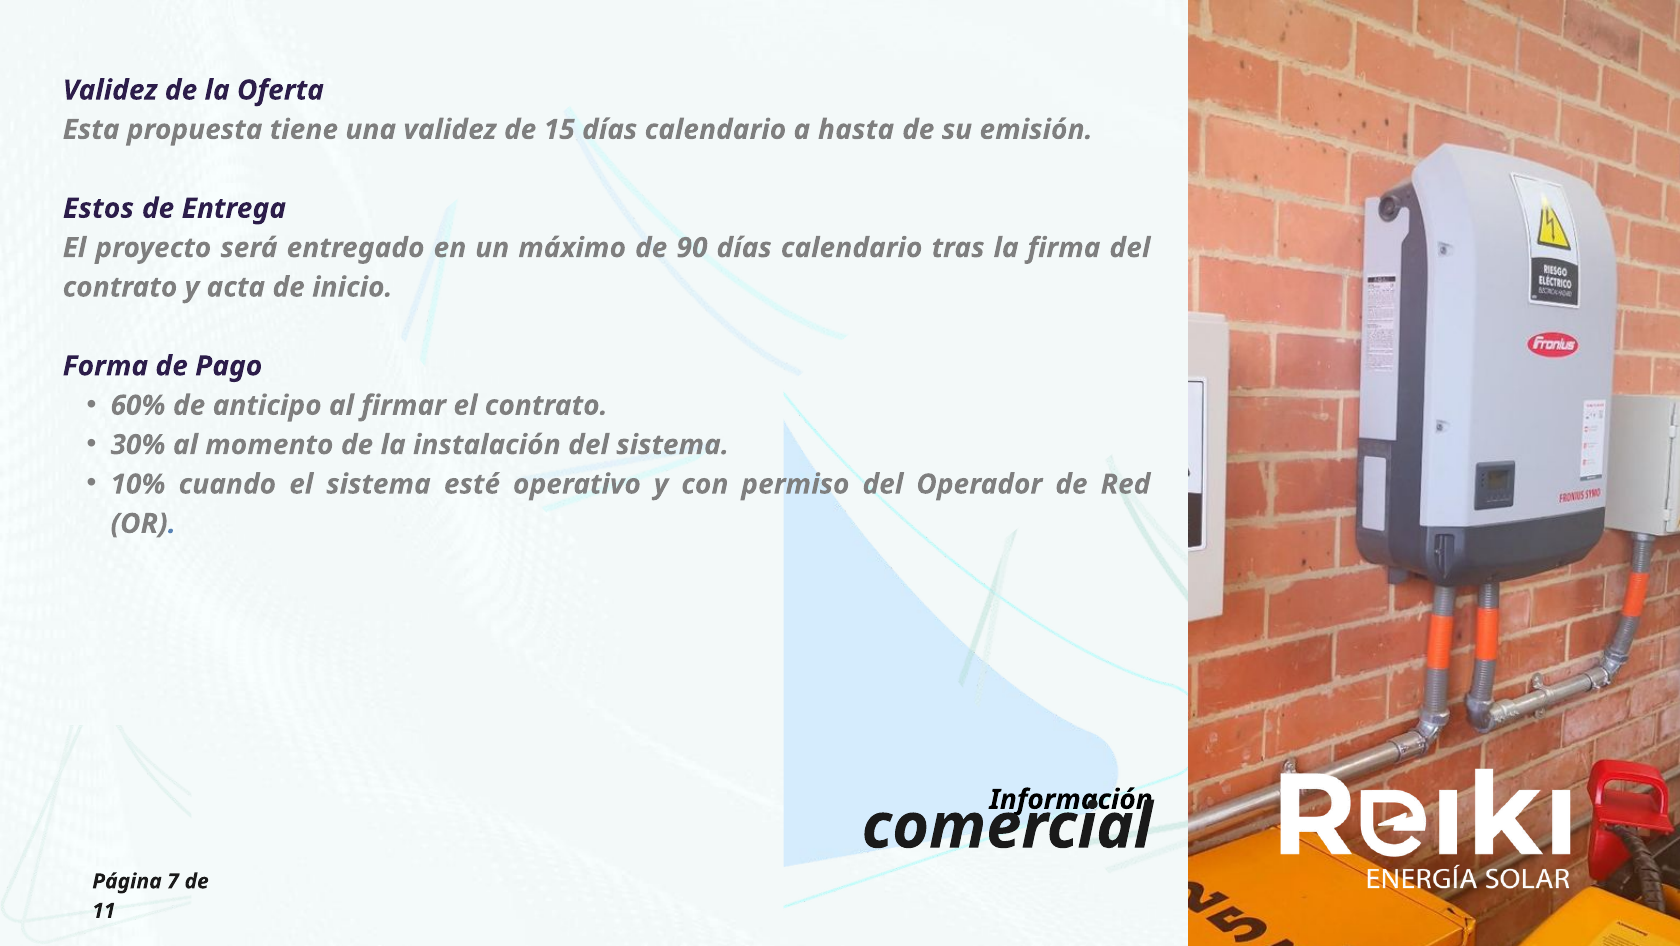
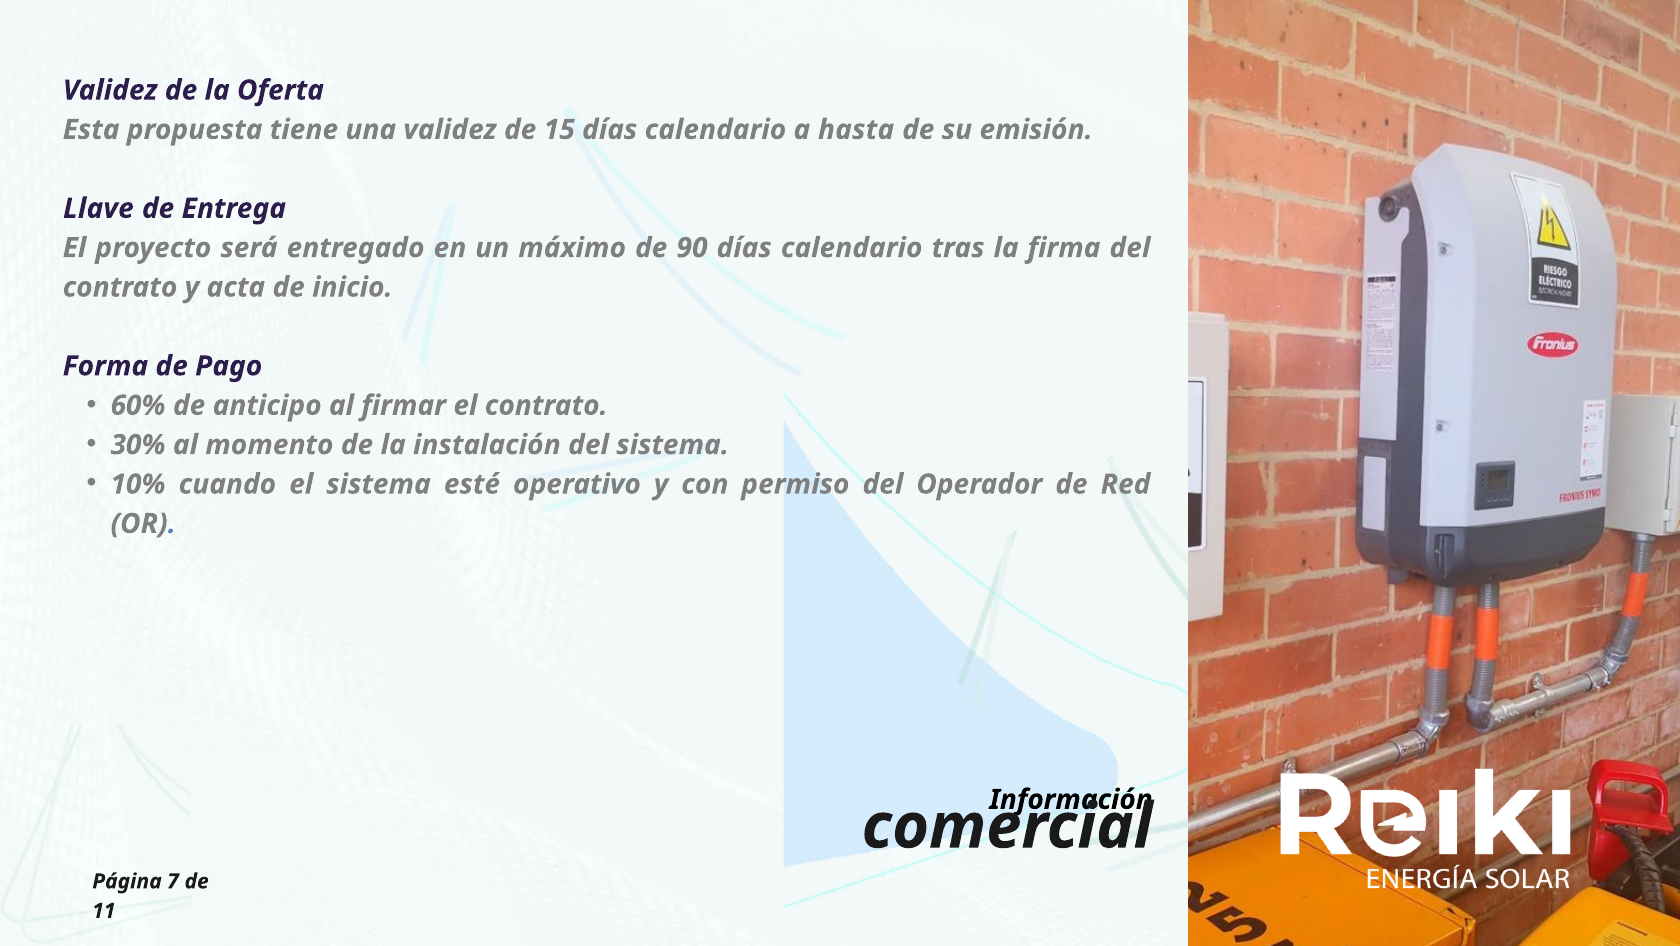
Estos: Estos -> Llave
